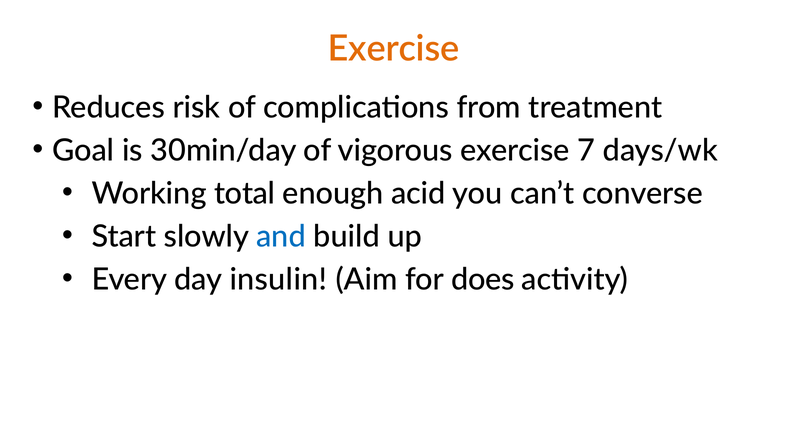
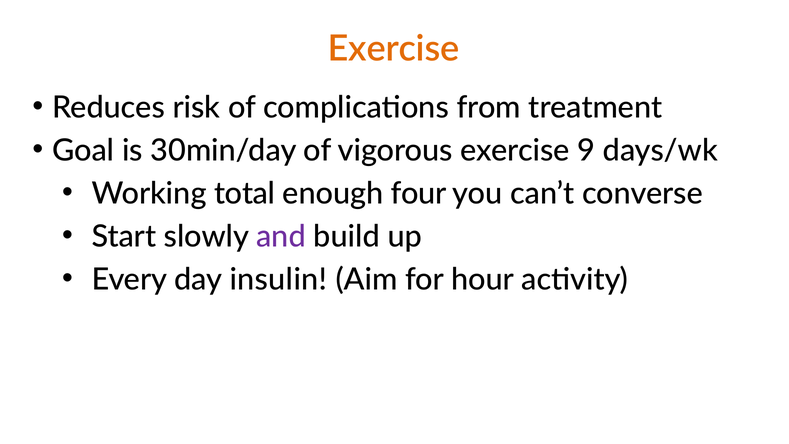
7: 7 -> 9
acid: acid -> four
and colour: blue -> purple
does: does -> hour
